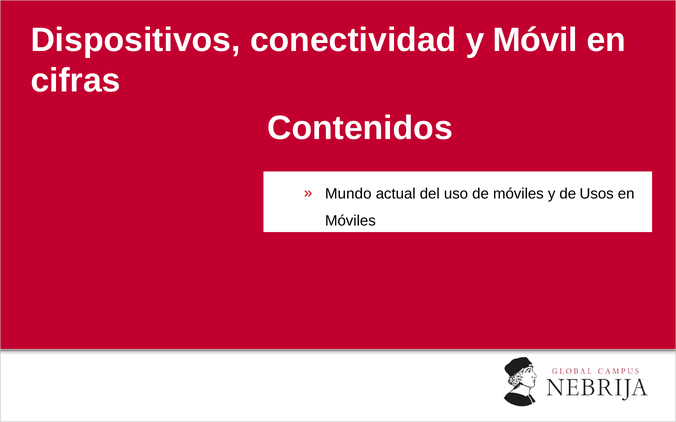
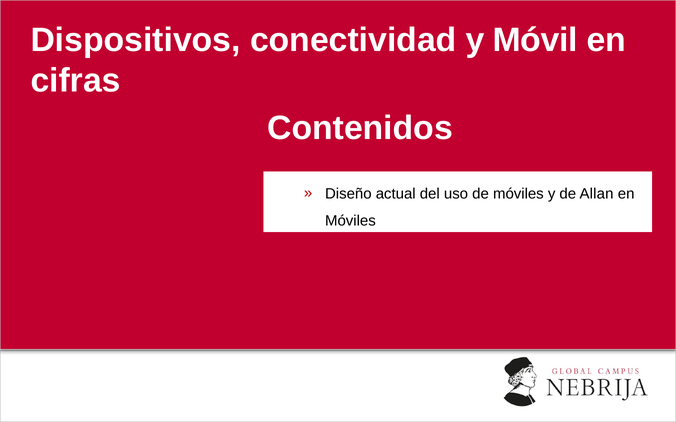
Mundo: Mundo -> Diseño
Usos: Usos -> Allan
